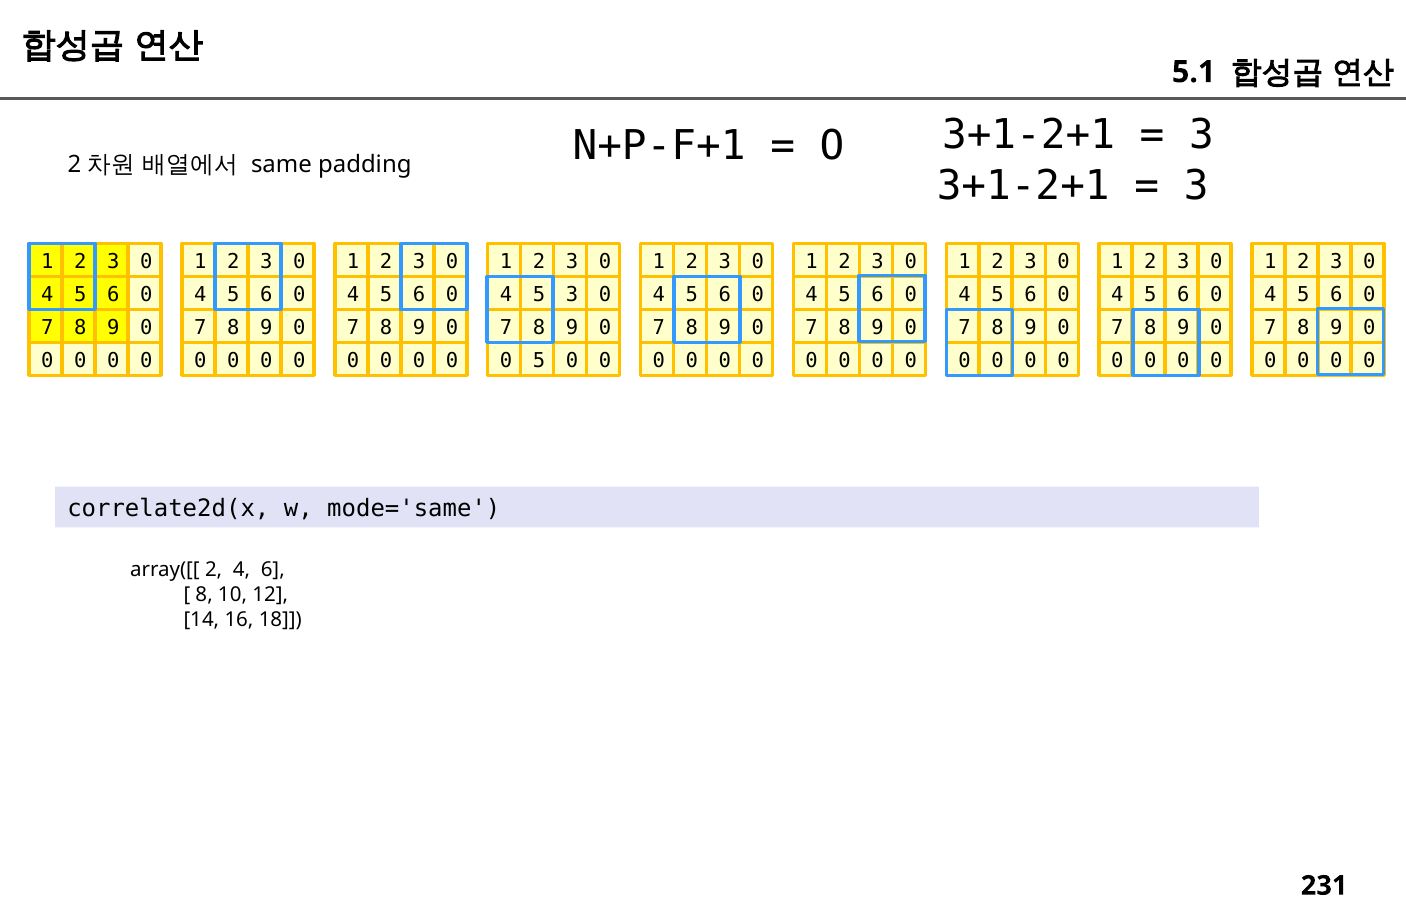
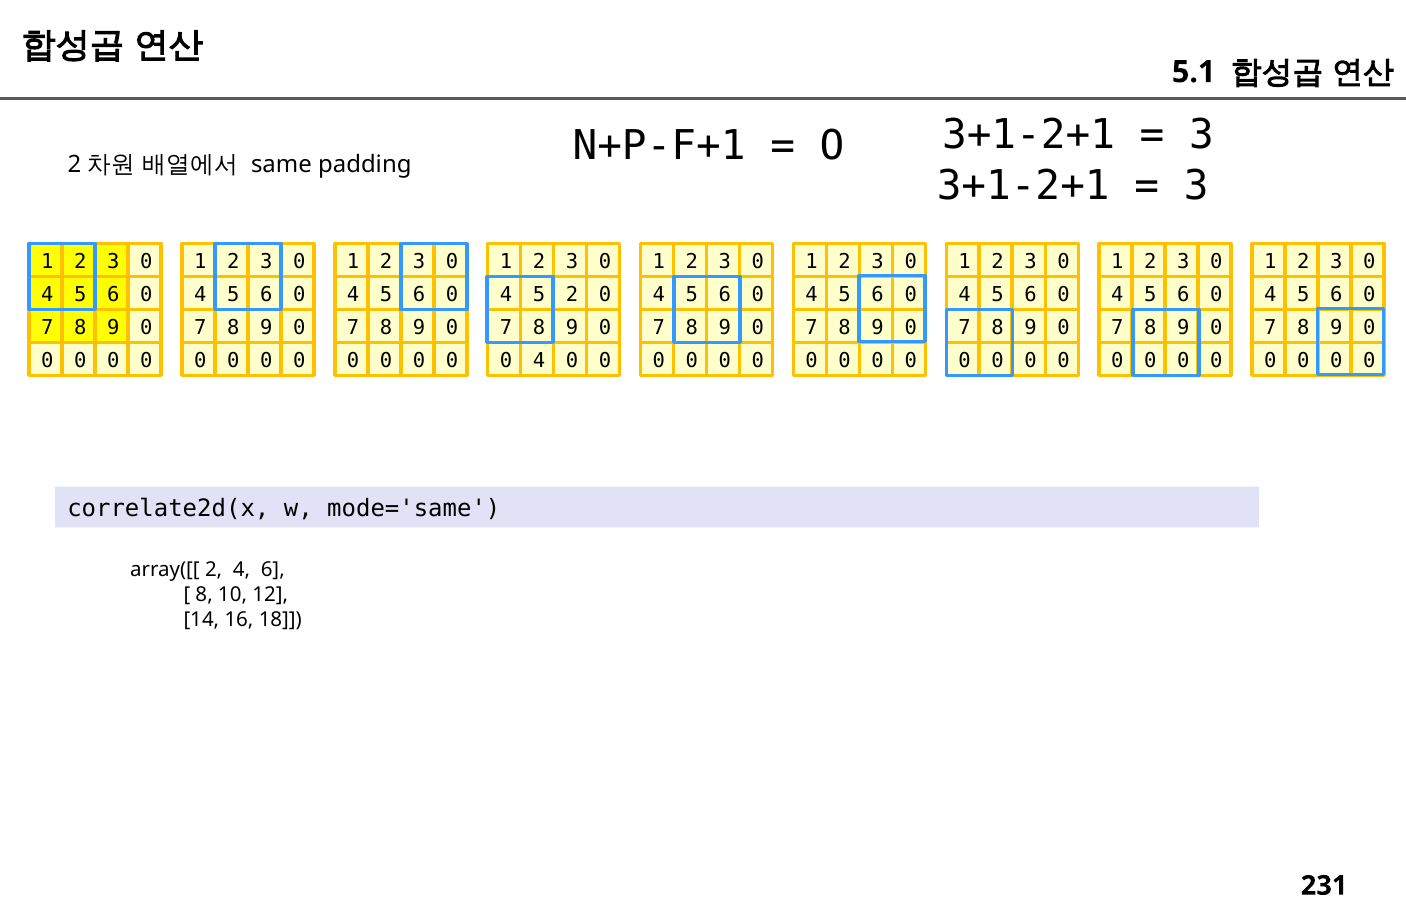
5 3: 3 -> 2
0 5: 5 -> 4
